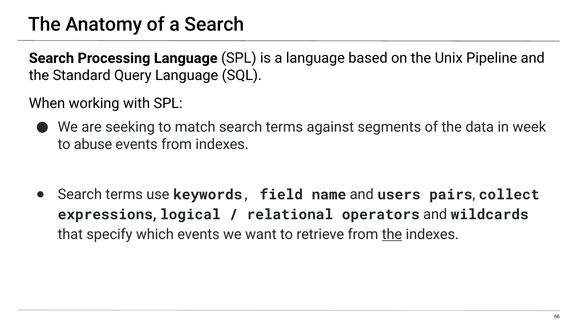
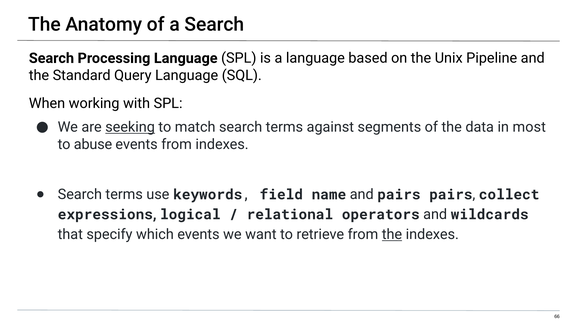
seeking underline: none -> present
week: week -> most
and users: users -> pairs
